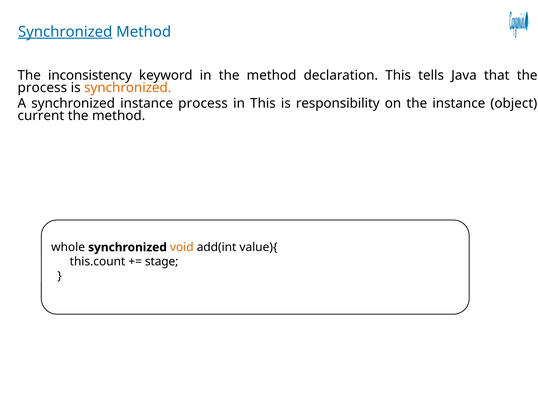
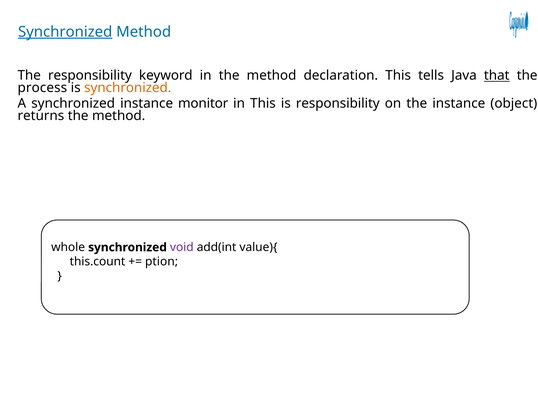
The inconsistency: inconsistency -> responsibility
that underline: none -> present
instance process: process -> monitor
current: current -> returns
void colour: orange -> purple
stage: stage -> ption
